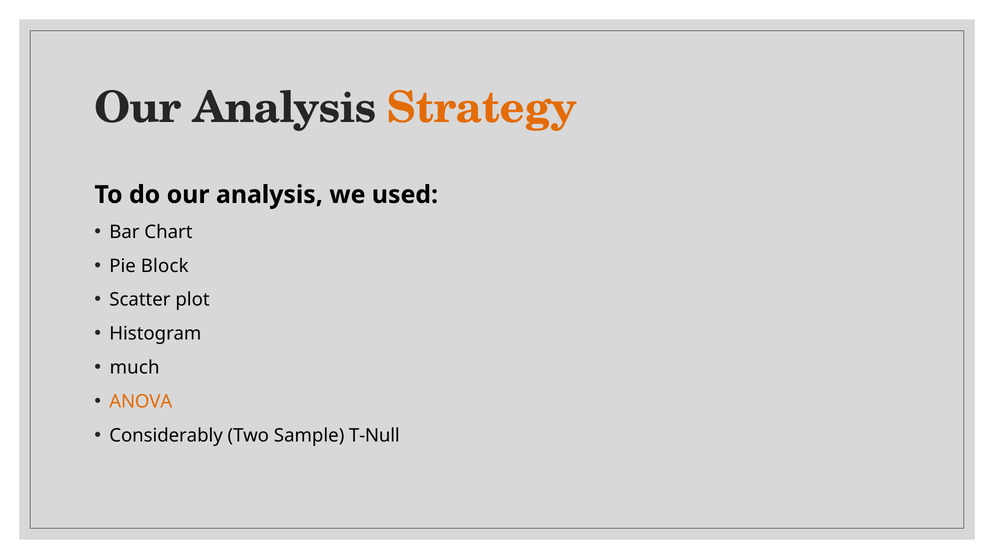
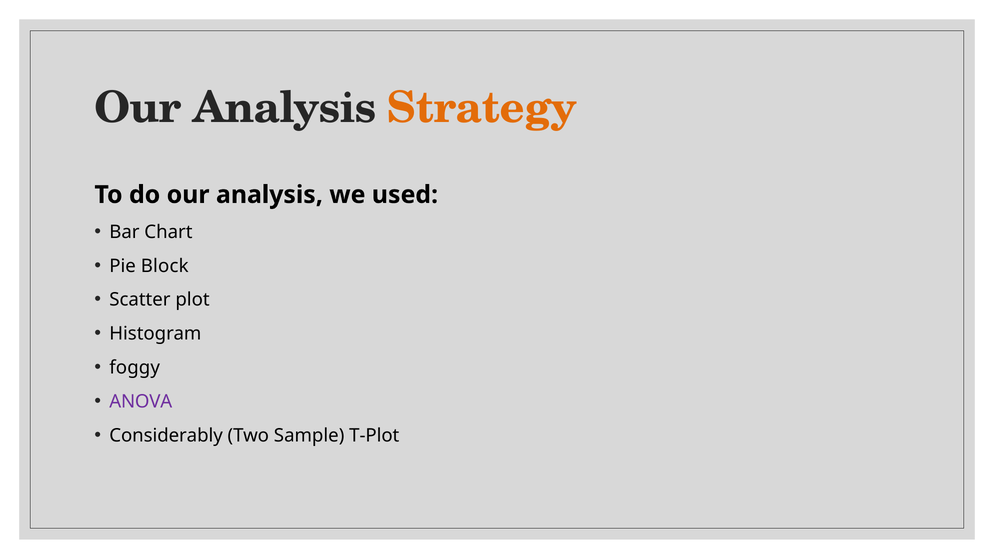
much: much -> foggy
ANOVA colour: orange -> purple
T-Null: T-Null -> T-Plot
